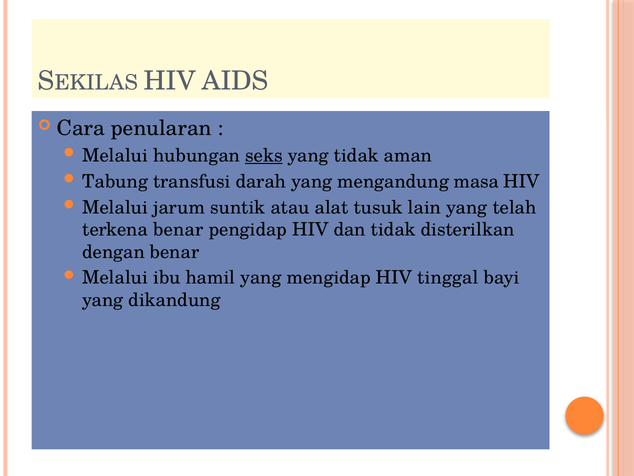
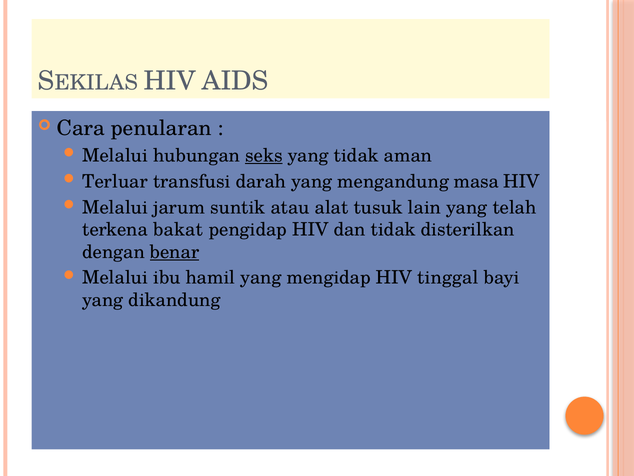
Tabung: Tabung -> Terluar
terkena benar: benar -> bakat
benar at (175, 252) underline: none -> present
